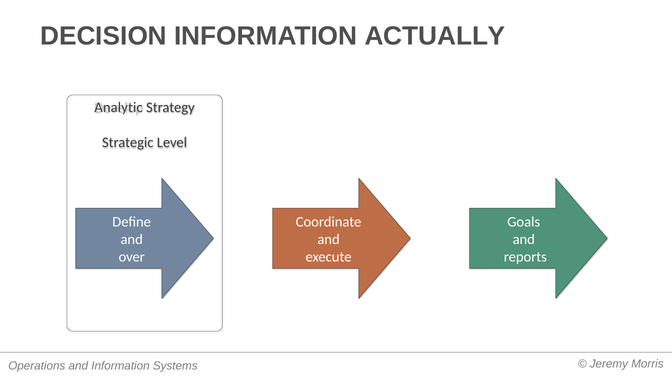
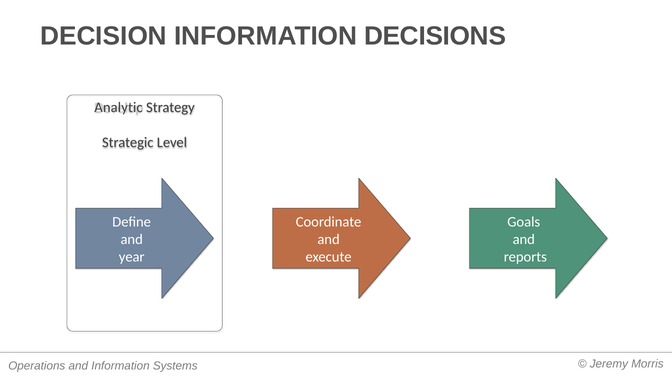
ACTUALLY: ACTUALLY -> DECISIONS
over: over -> year
